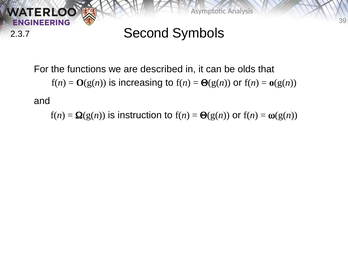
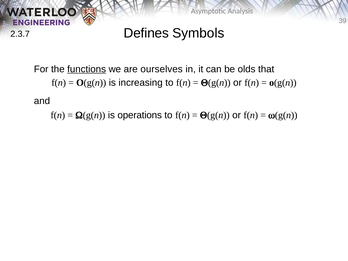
Second: Second -> Defines
functions underline: none -> present
described: described -> ourselves
instruction: instruction -> operations
